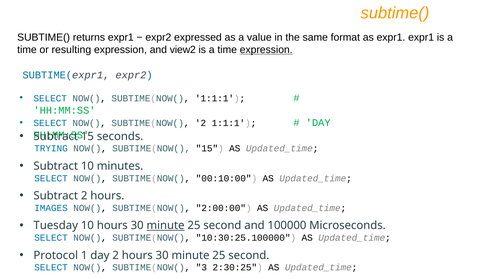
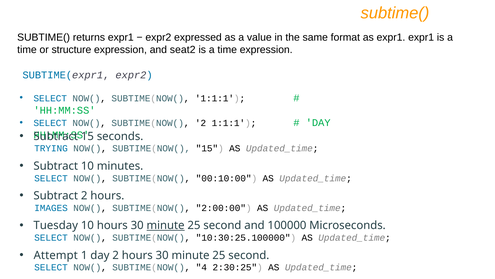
resulting: resulting -> structure
view2: view2 -> seat2
expression at (266, 50) underline: present -> none
Protocol: Protocol -> Attempt
3: 3 -> 4
